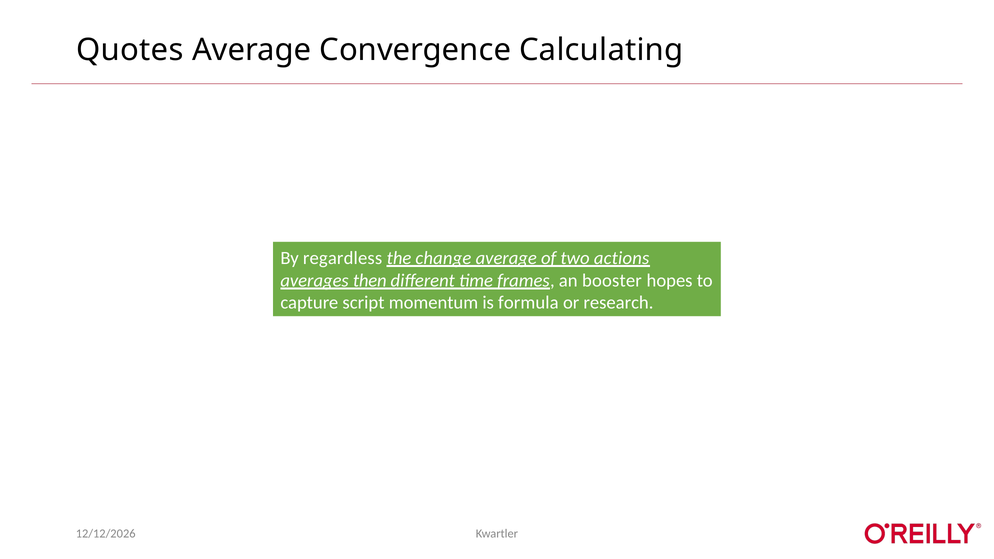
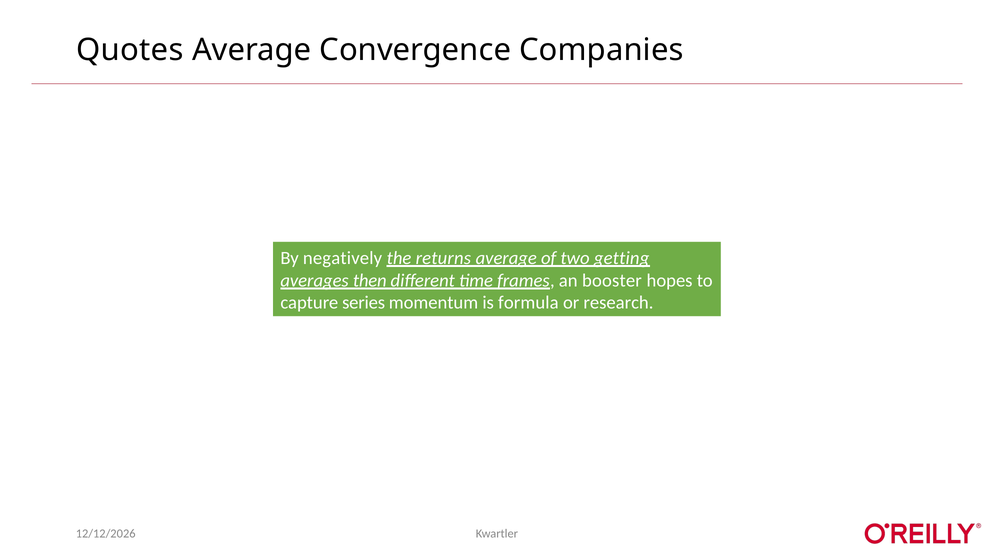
Calculating: Calculating -> Companies
regardless: regardless -> negatively
change: change -> returns
actions: actions -> getting
script: script -> series
